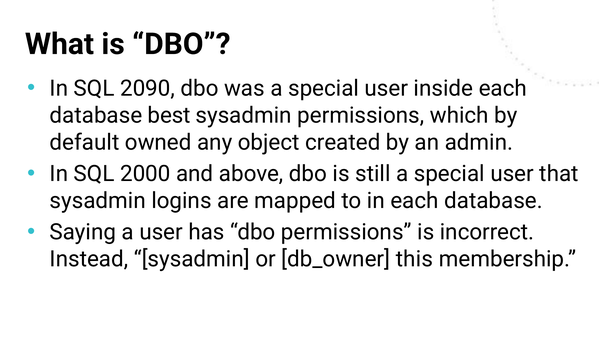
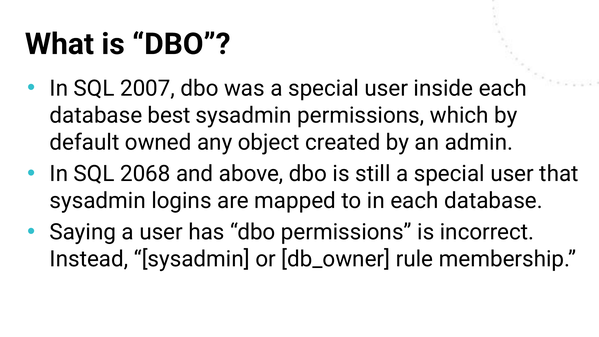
2090: 2090 -> 2007
2000: 2000 -> 2068
this: this -> rule
